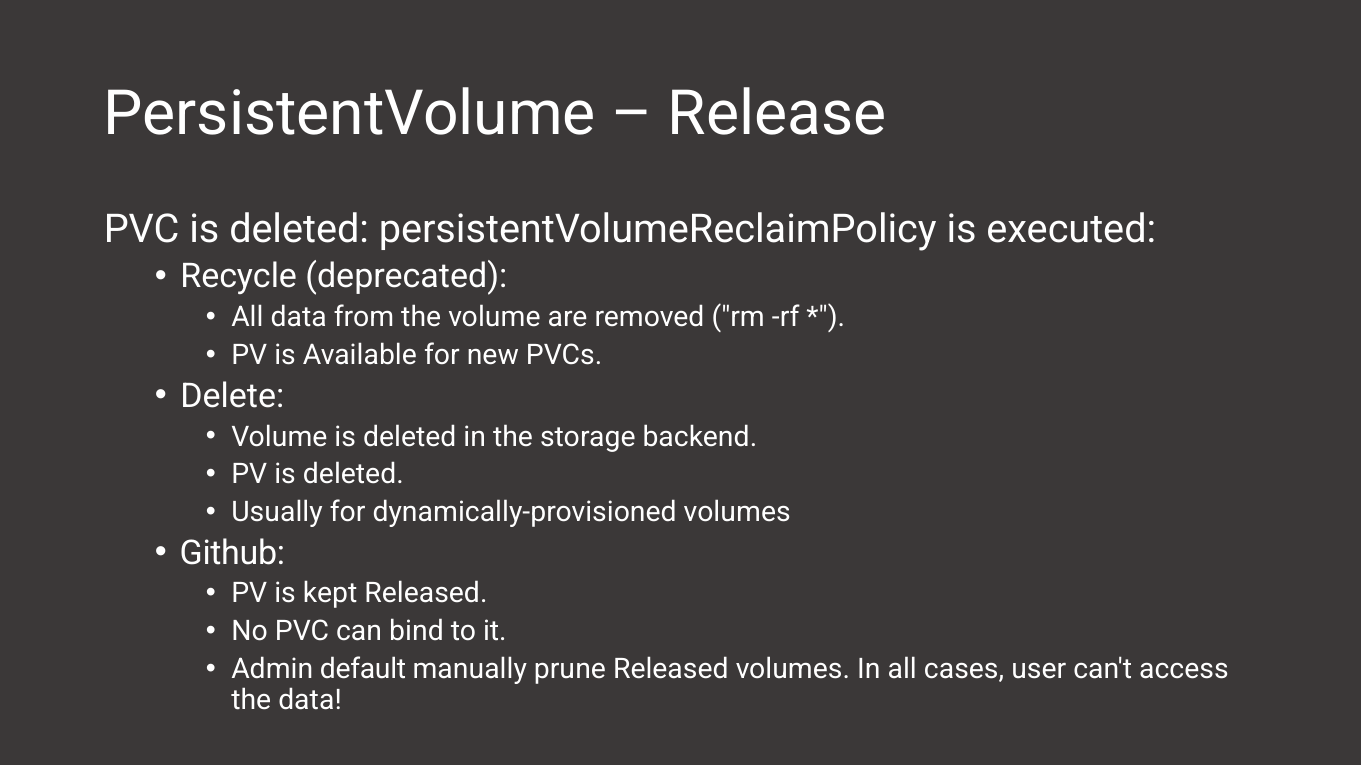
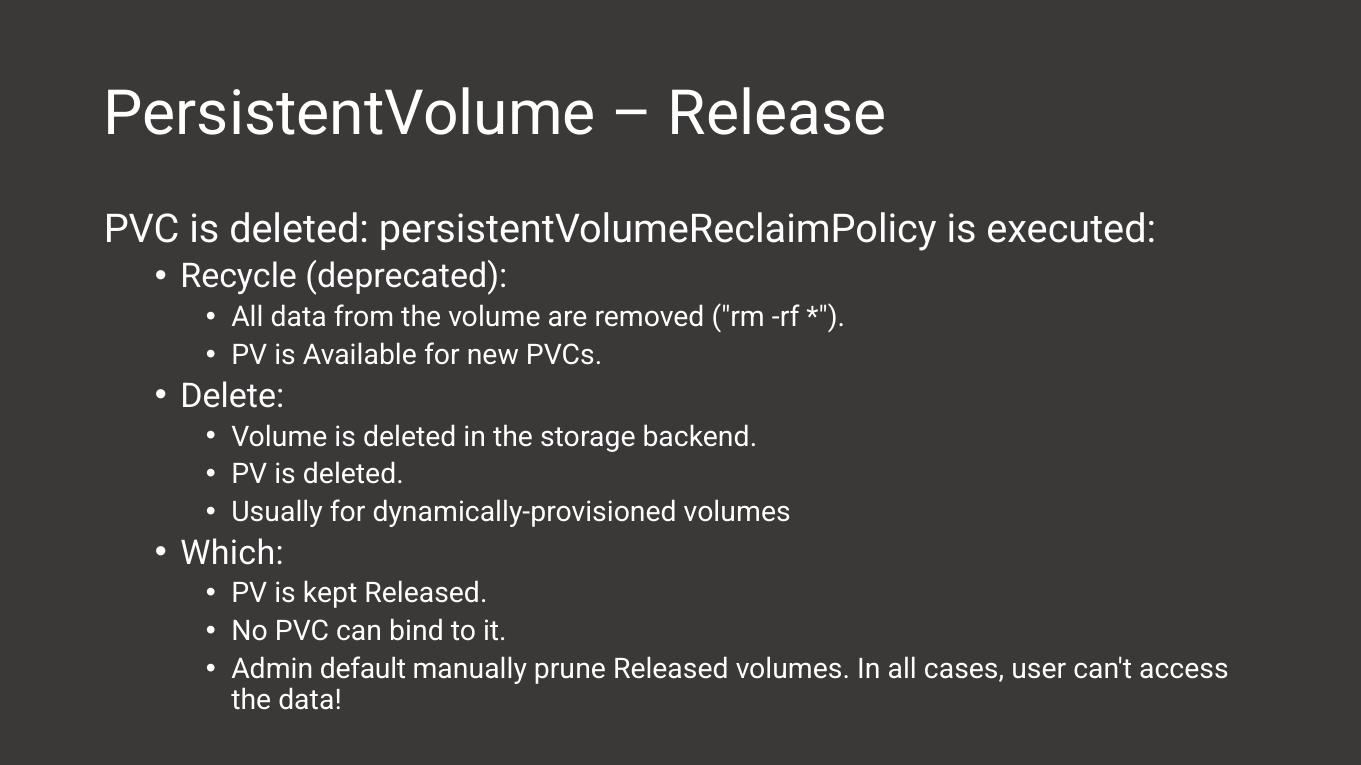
Github: Github -> Which
